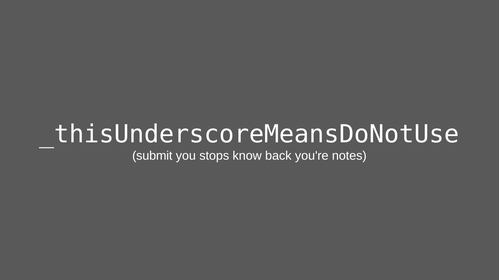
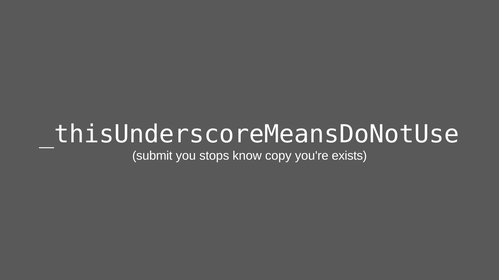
back: back -> copy
notes: notes -> exists
